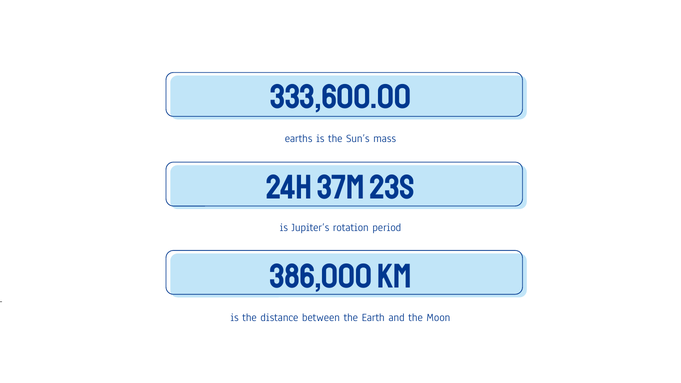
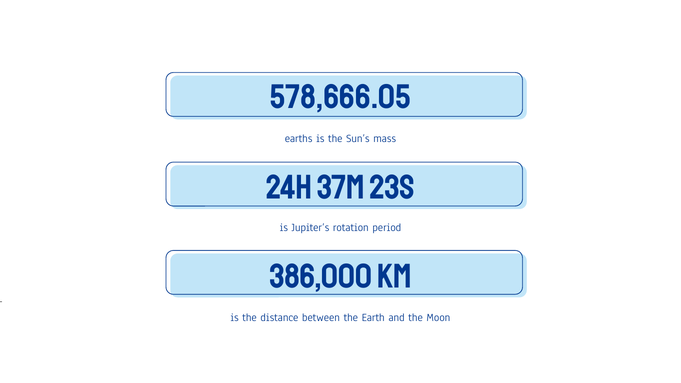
333,600.00: 333,600.00 -> 578,666.05
